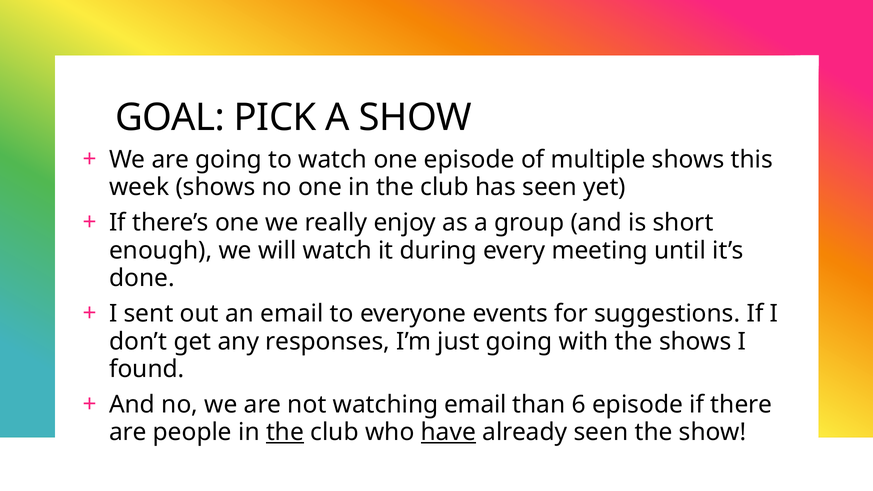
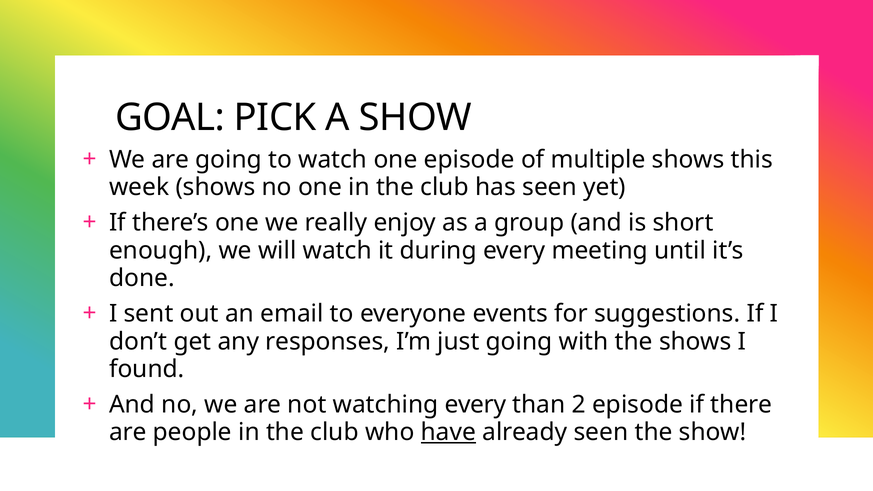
watching email: email -> every
6: 6 -> 2
the at (285, 432) underline: present -> none
